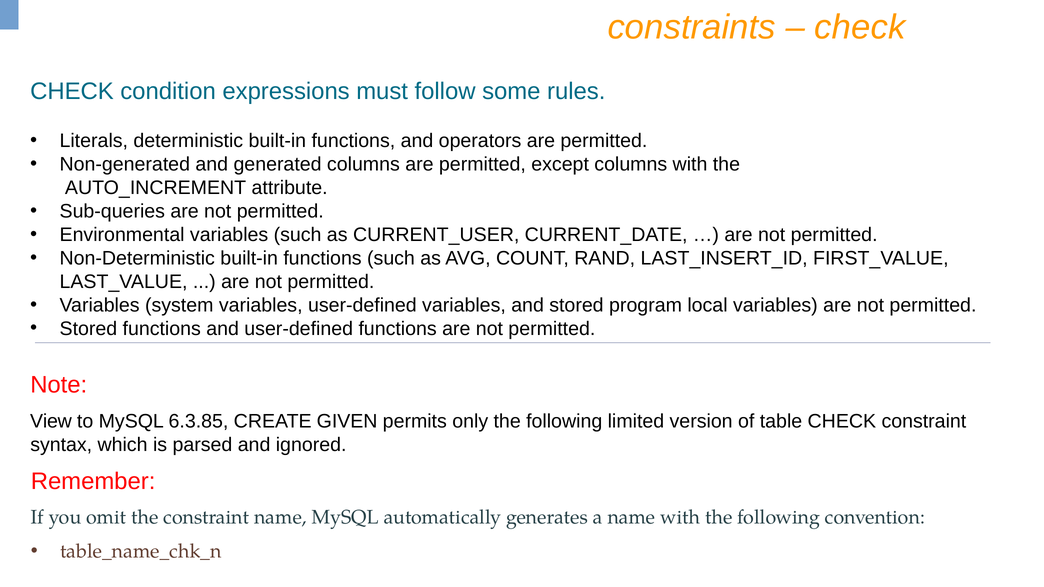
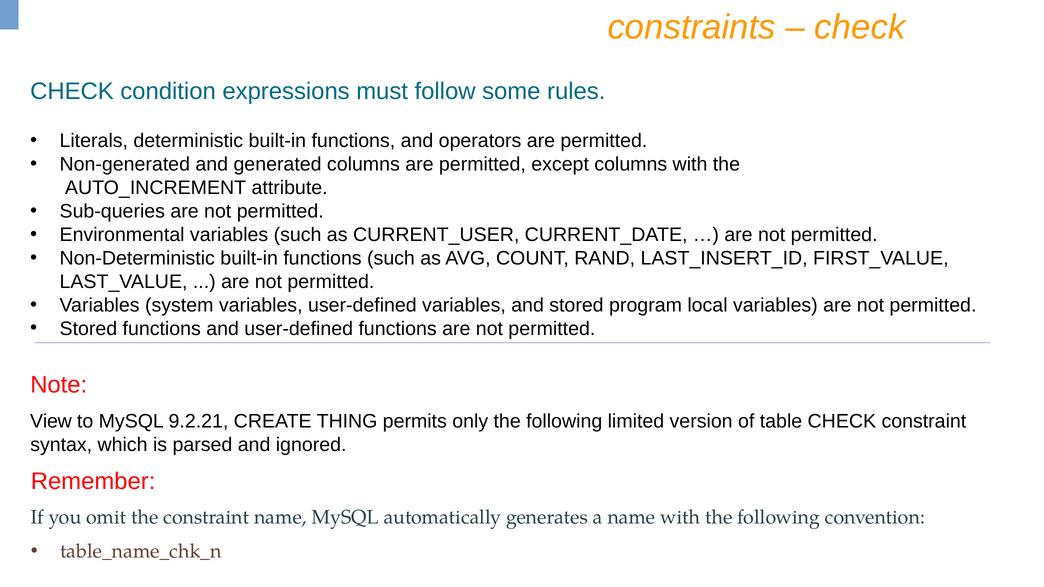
6.3.85: 6.3.85 -> 9.2.21
GIVEN: GIVEN -> THING
